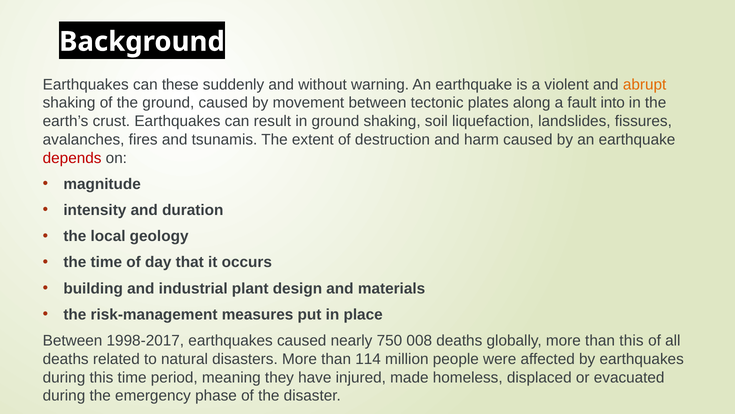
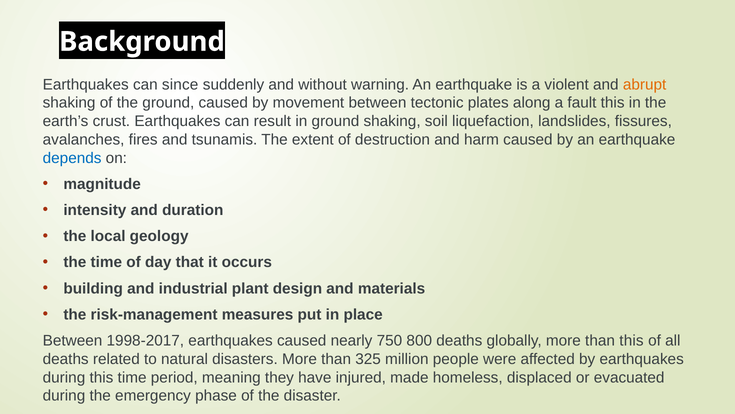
these: these -> since
fault into: into -> this
depends colour: red -> blue
008: 008 -> 800
114: 114 -> 325
